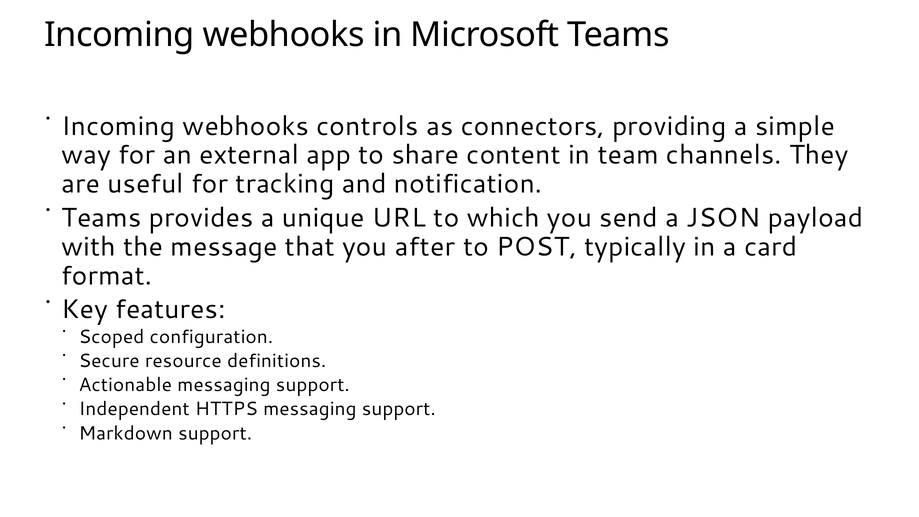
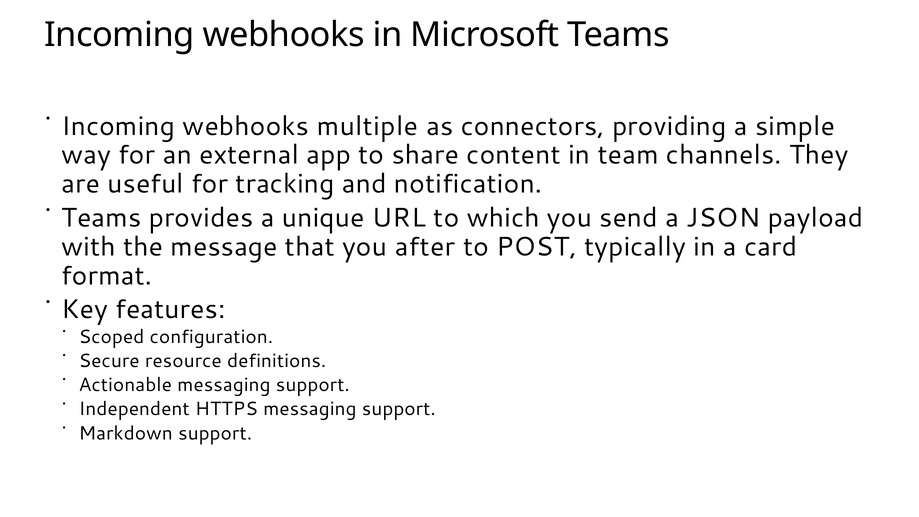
controls: controls -> multiple
